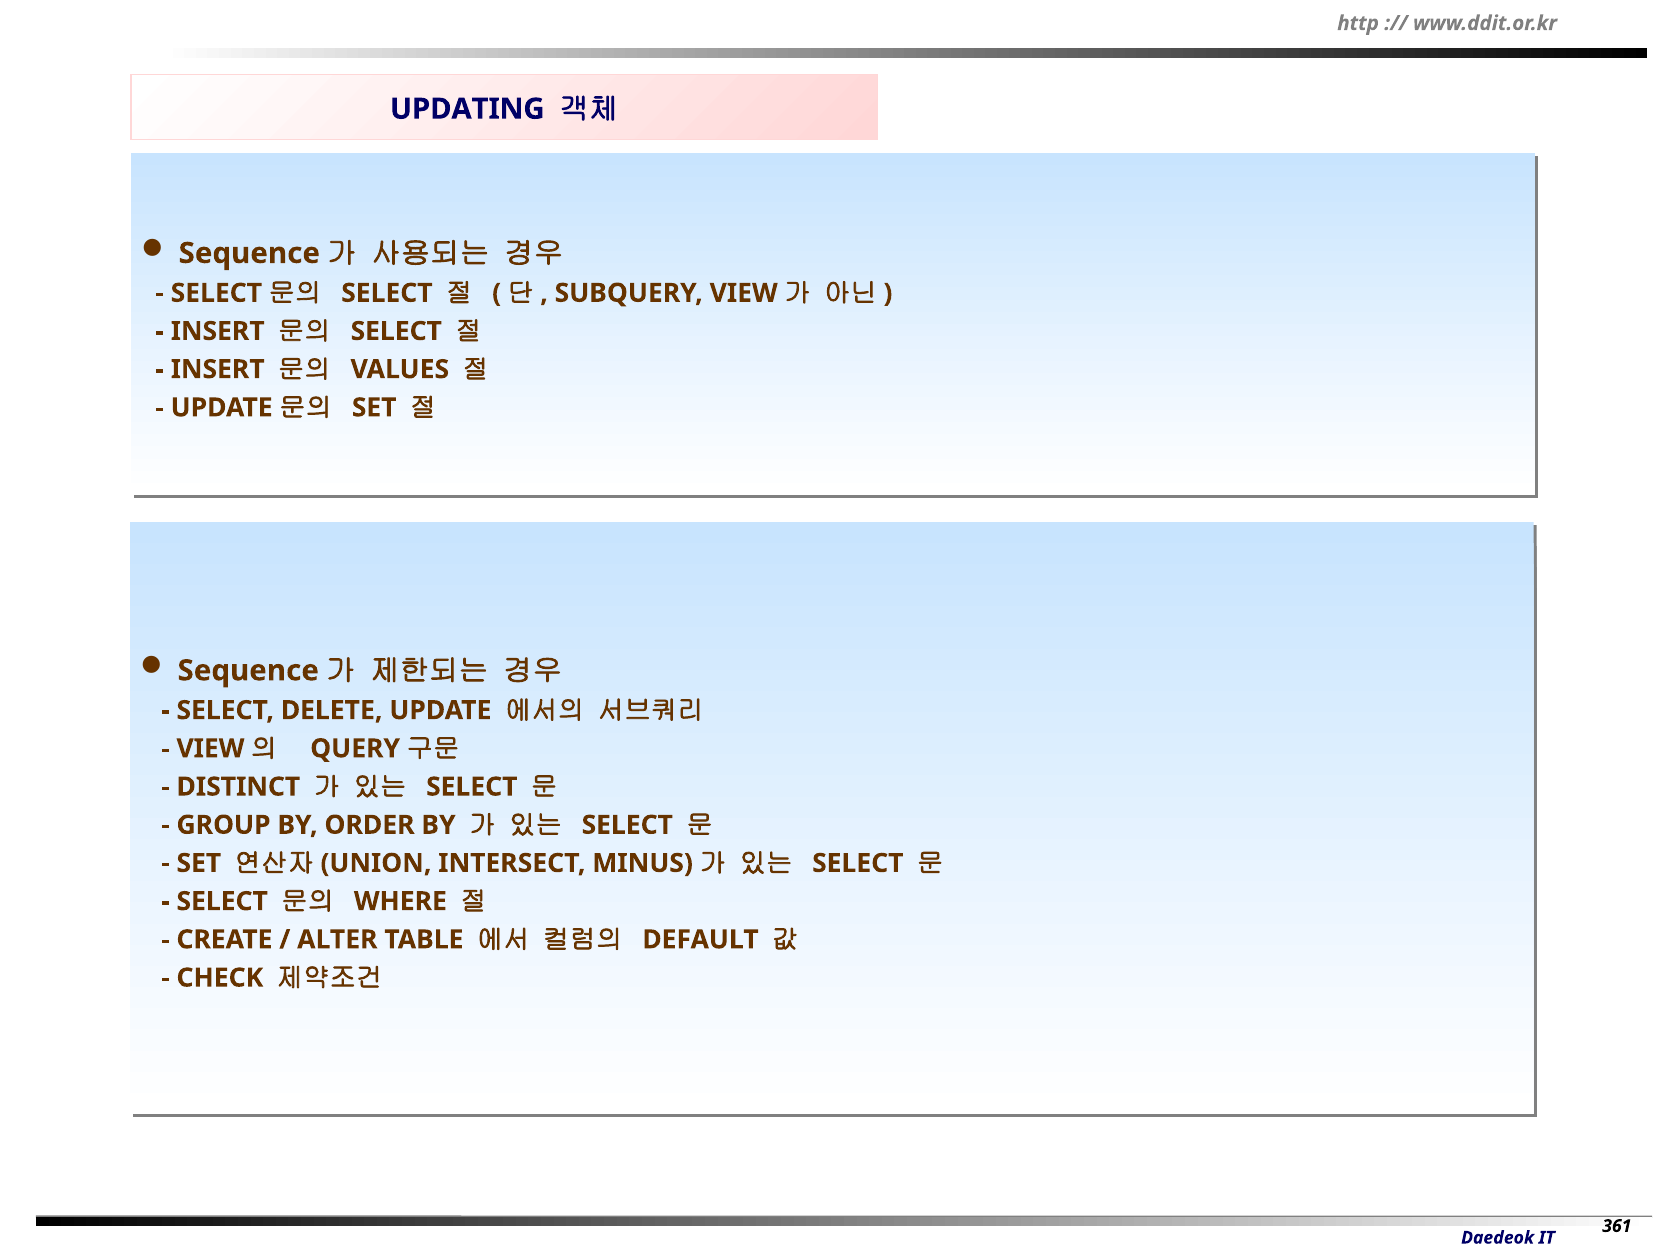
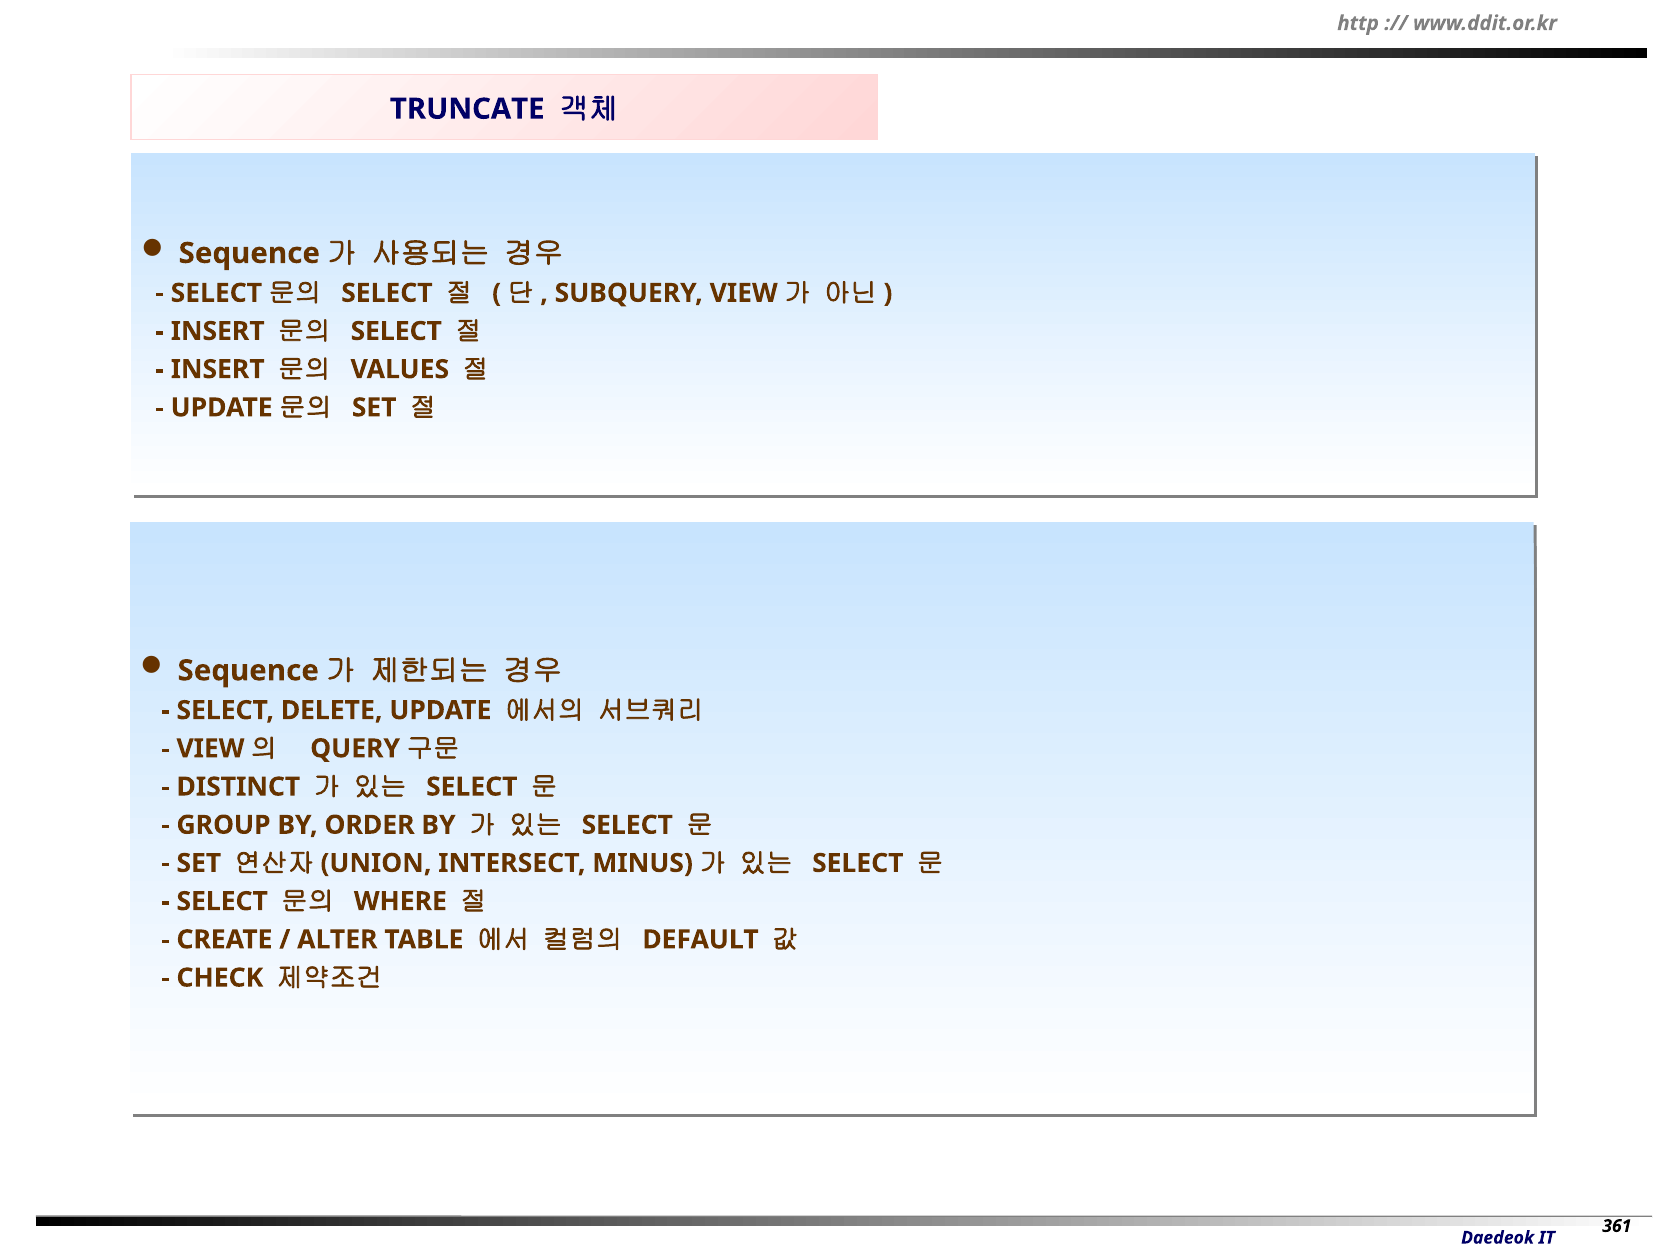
UPDATING: UPDATING -> TRUNCATE
